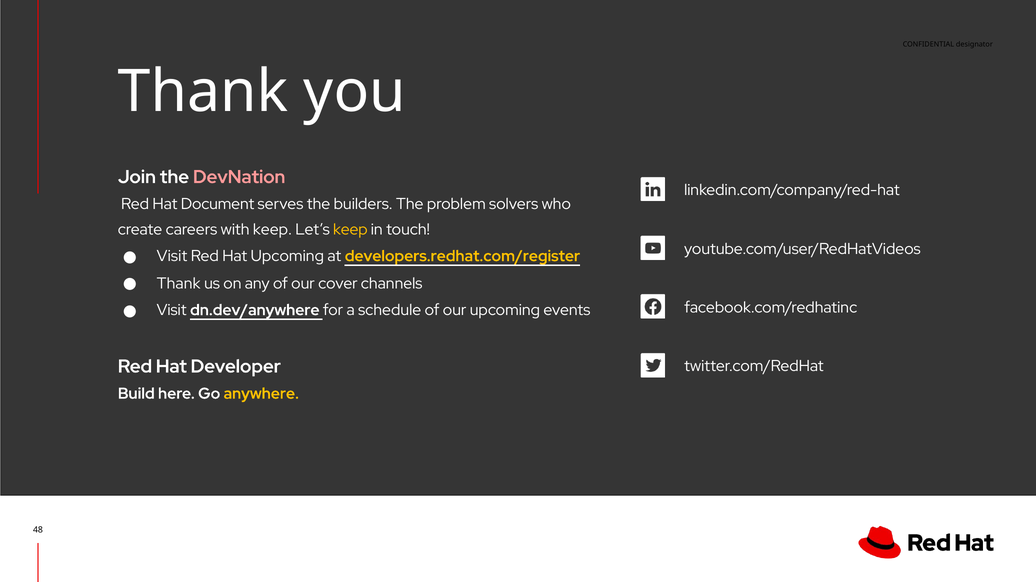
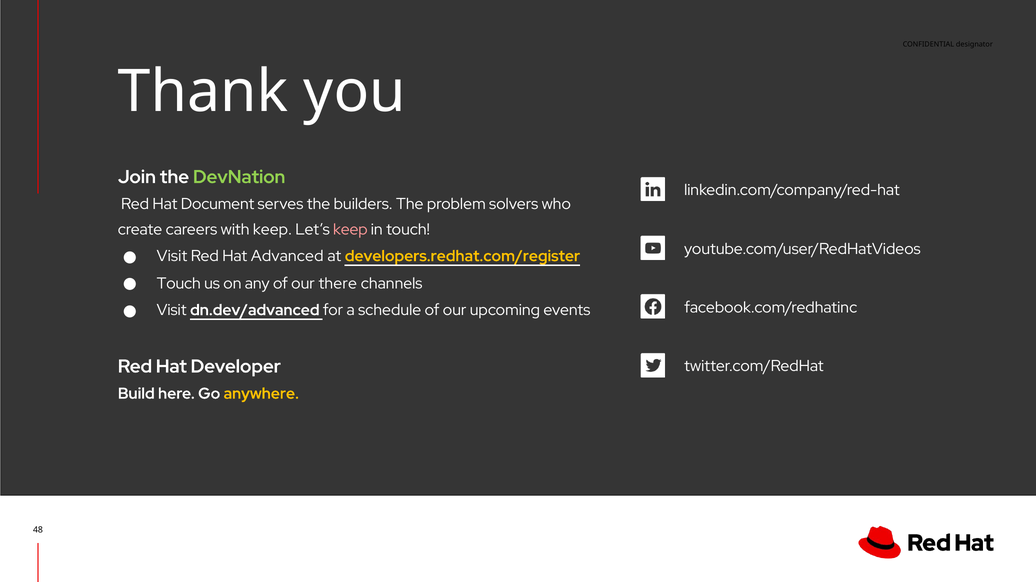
DevNation colour: pink -> light green
keep at (350, 230) colour: yellow -> pink
Hat Upcoming: Upcoming -> Advanced
Thank at (179, 284): Thank -> Touch
cover: cover -> there
dn.dev/anywhere: dn.dev/anywhere -> dn.dev/advanced
